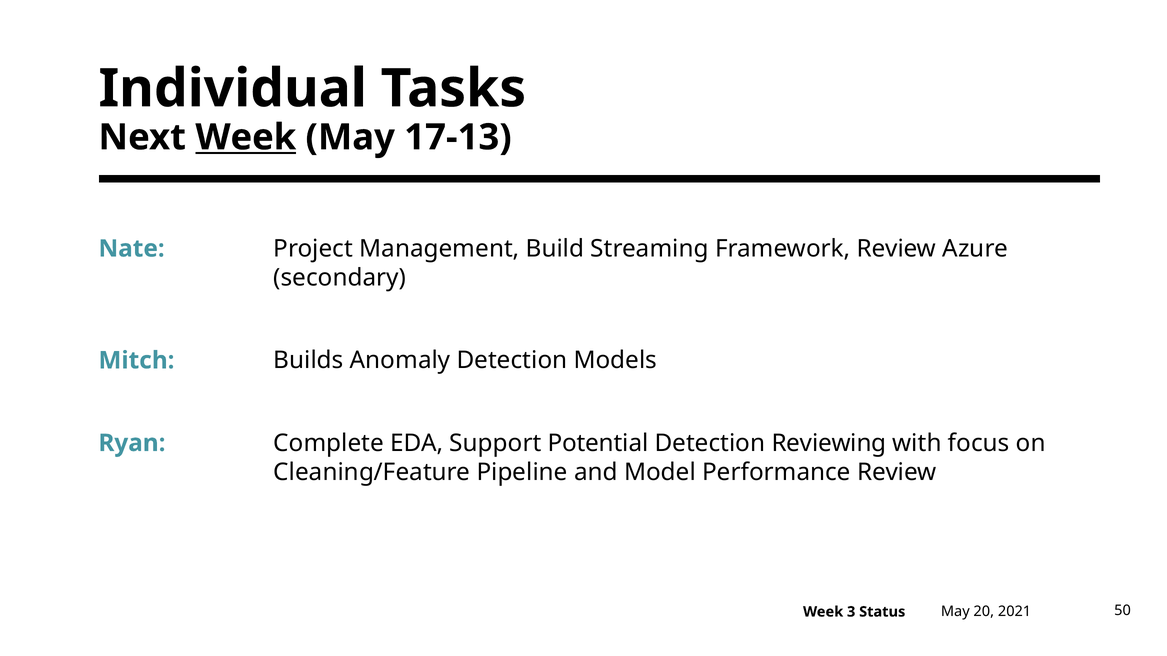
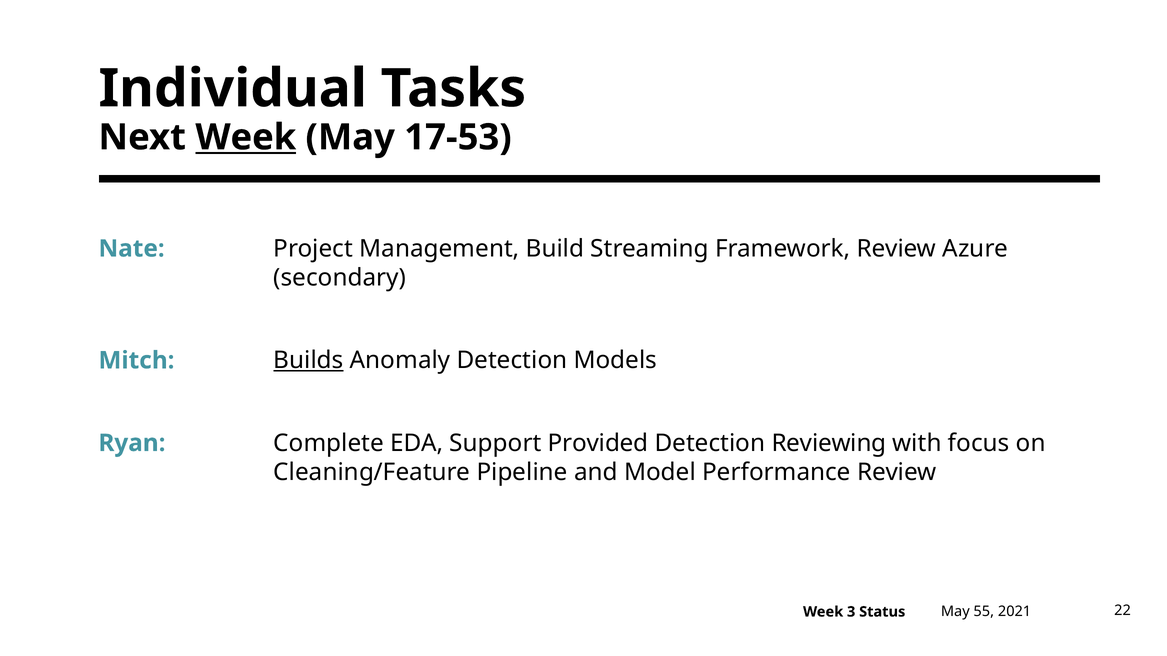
17-13: 17-13 -> 17-53
Builds underline: none -> present
Potential: Potential -> Provided
20: 20 -> 55
50: 50 -> 22
